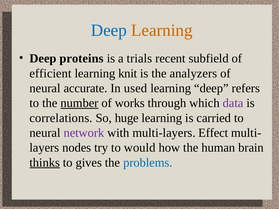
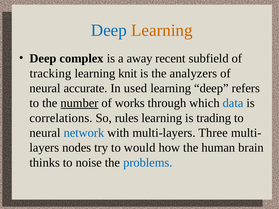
proteins: proteins -> complex
trials: trials -> away
efficient: efficient -> tracking
data colour: purple -> blue
huge: huge -> rules
carried: carried -> trading
network colour: purple -> blue
Effect: Effect -> Three
thinks underline: present -> none
gives: gives -> noise
